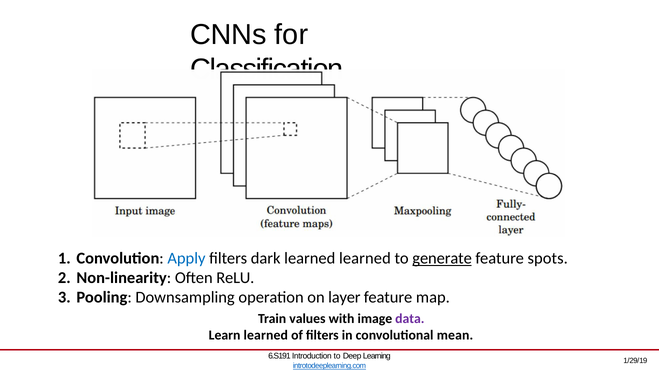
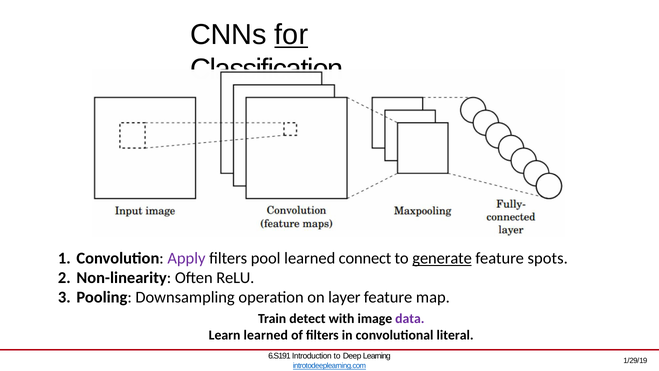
for underline: none -> present
Apply colour: blue -> purple
dark: dark -> pool
learned learned: learned -> connect
values: values -> detect
mean: mean -> literal
